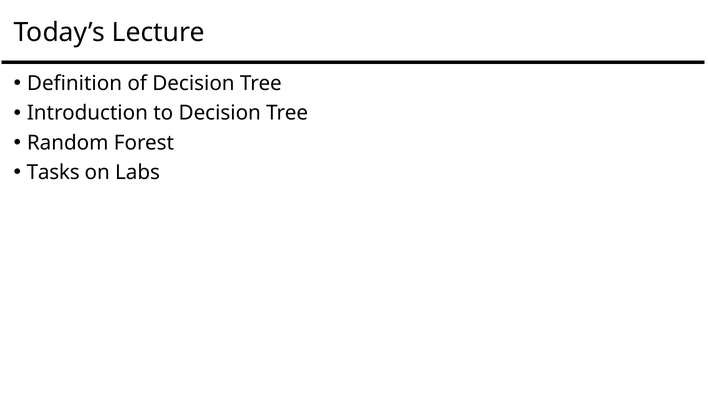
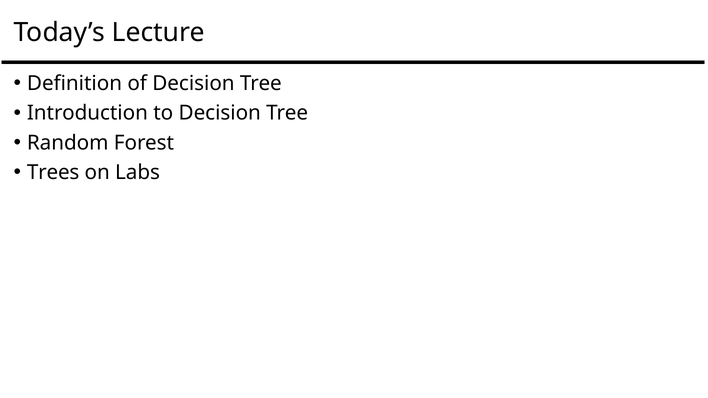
Tasks: Tasks -> Trees
